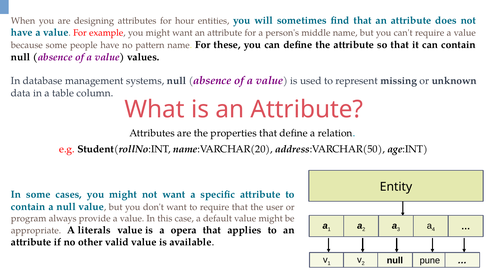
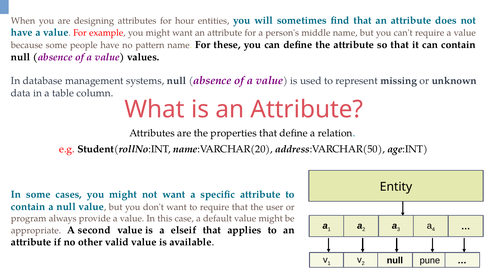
literals: literals -> second
opera: opera -> elseif
